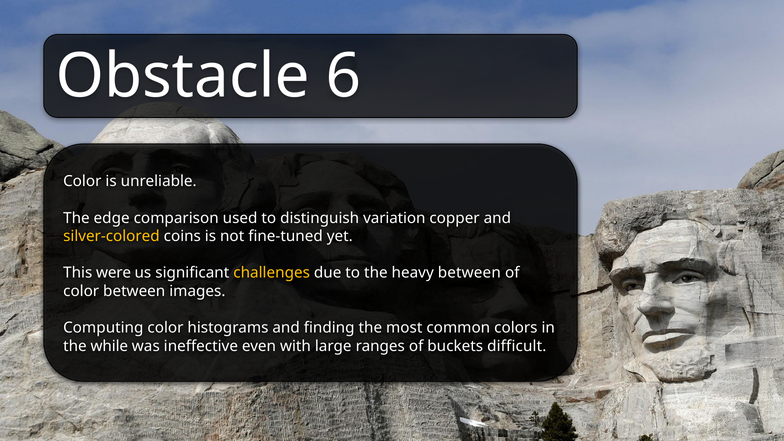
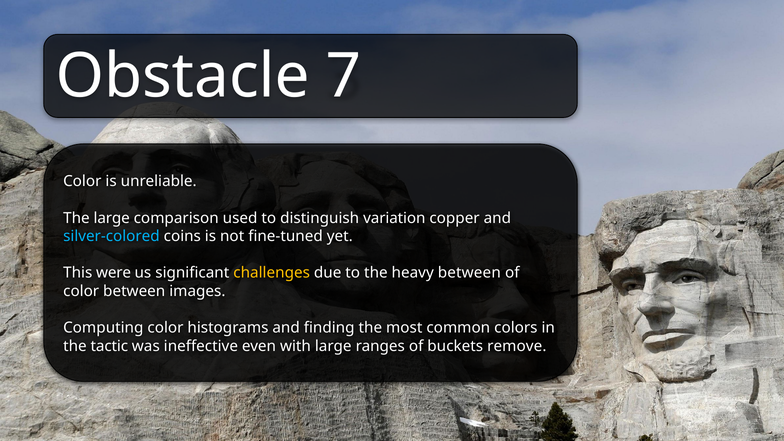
6: 6 -> 7
The edge: edge -> large
silver-colored colour: yellow -> light blue
while: while -> tactic
difficult: difficult -> remove
